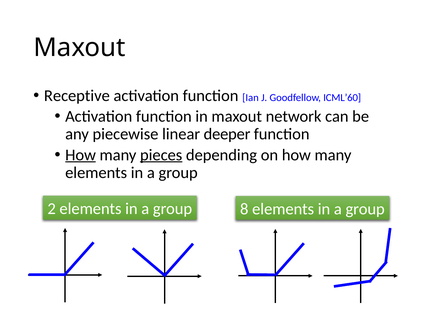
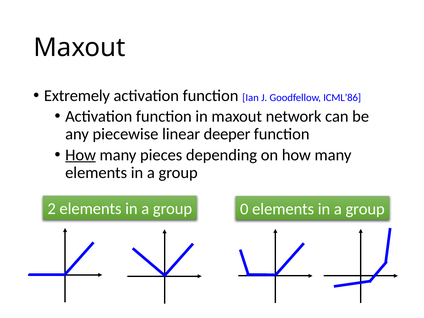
Receptive: Receptive -> Extremely
ICML’60: ICML’60 -> ICML’86
pieces underline: present -> none
8: 8 -> 0
